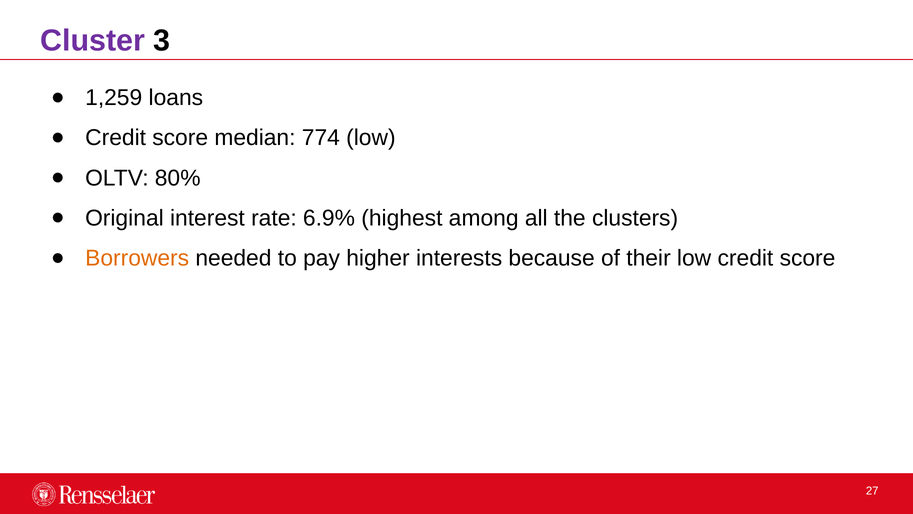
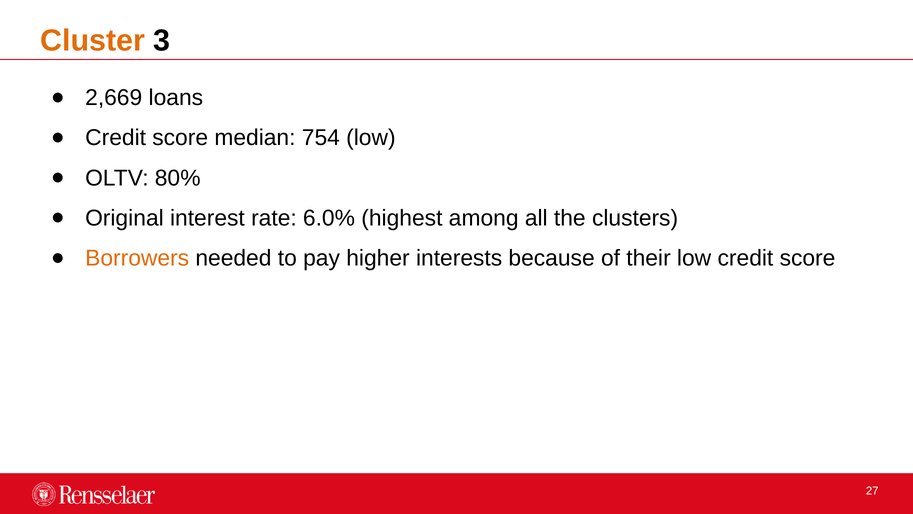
Cluster colour: purple -> orange
1,259: 1,259 -> 2,669
774: 774 -> 754
6.9%: 6.9% -> 6.0%
